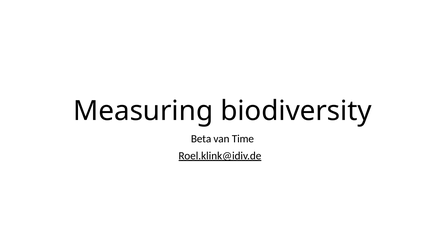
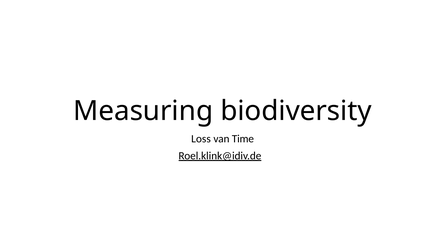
Beta: Beta -> Loss
